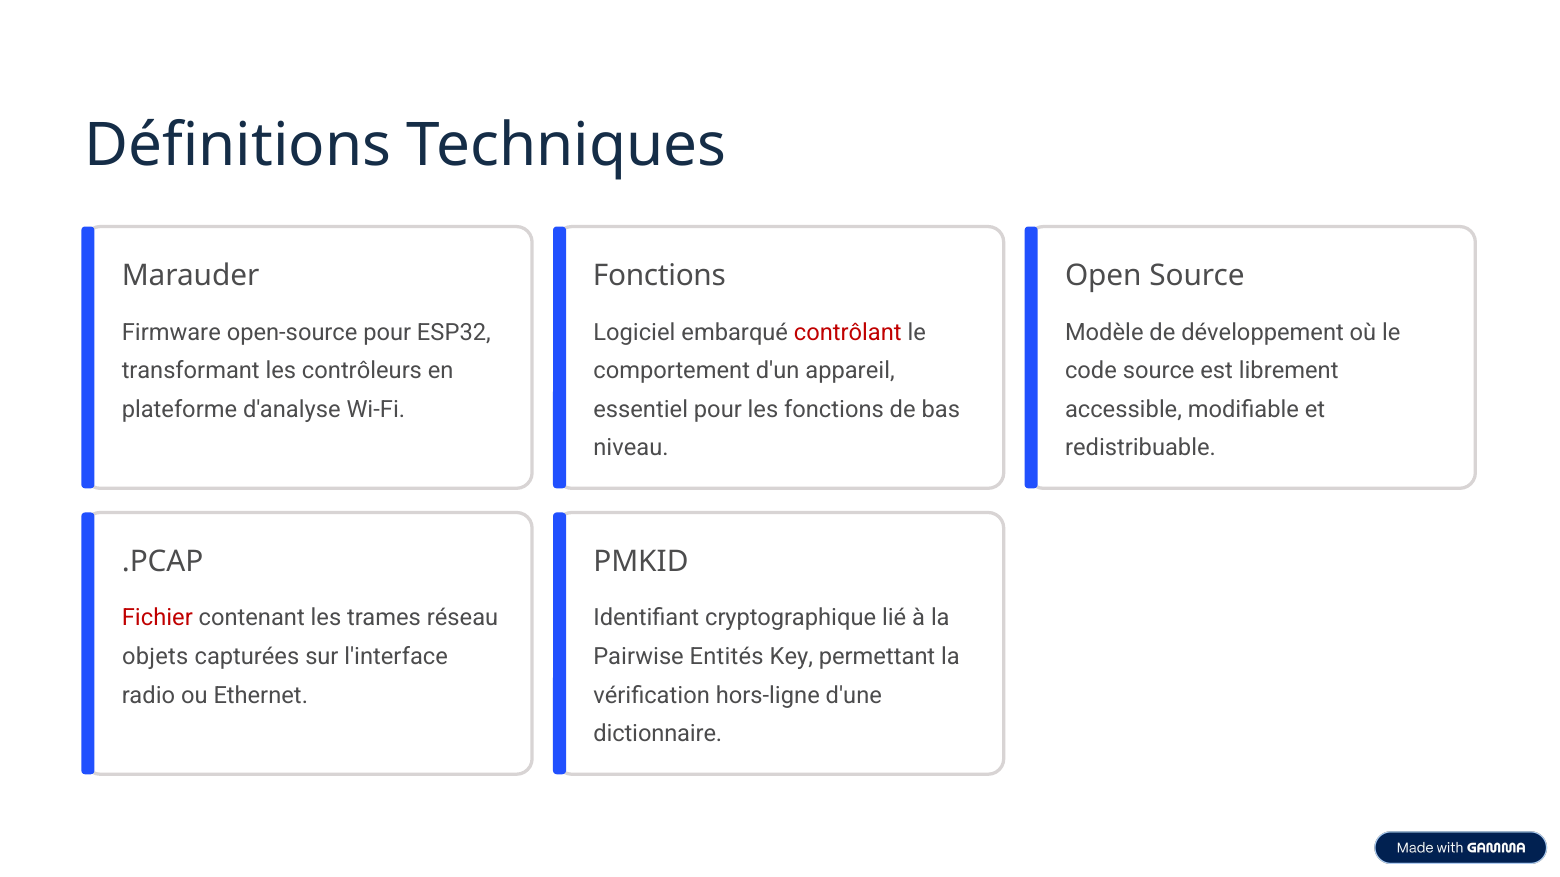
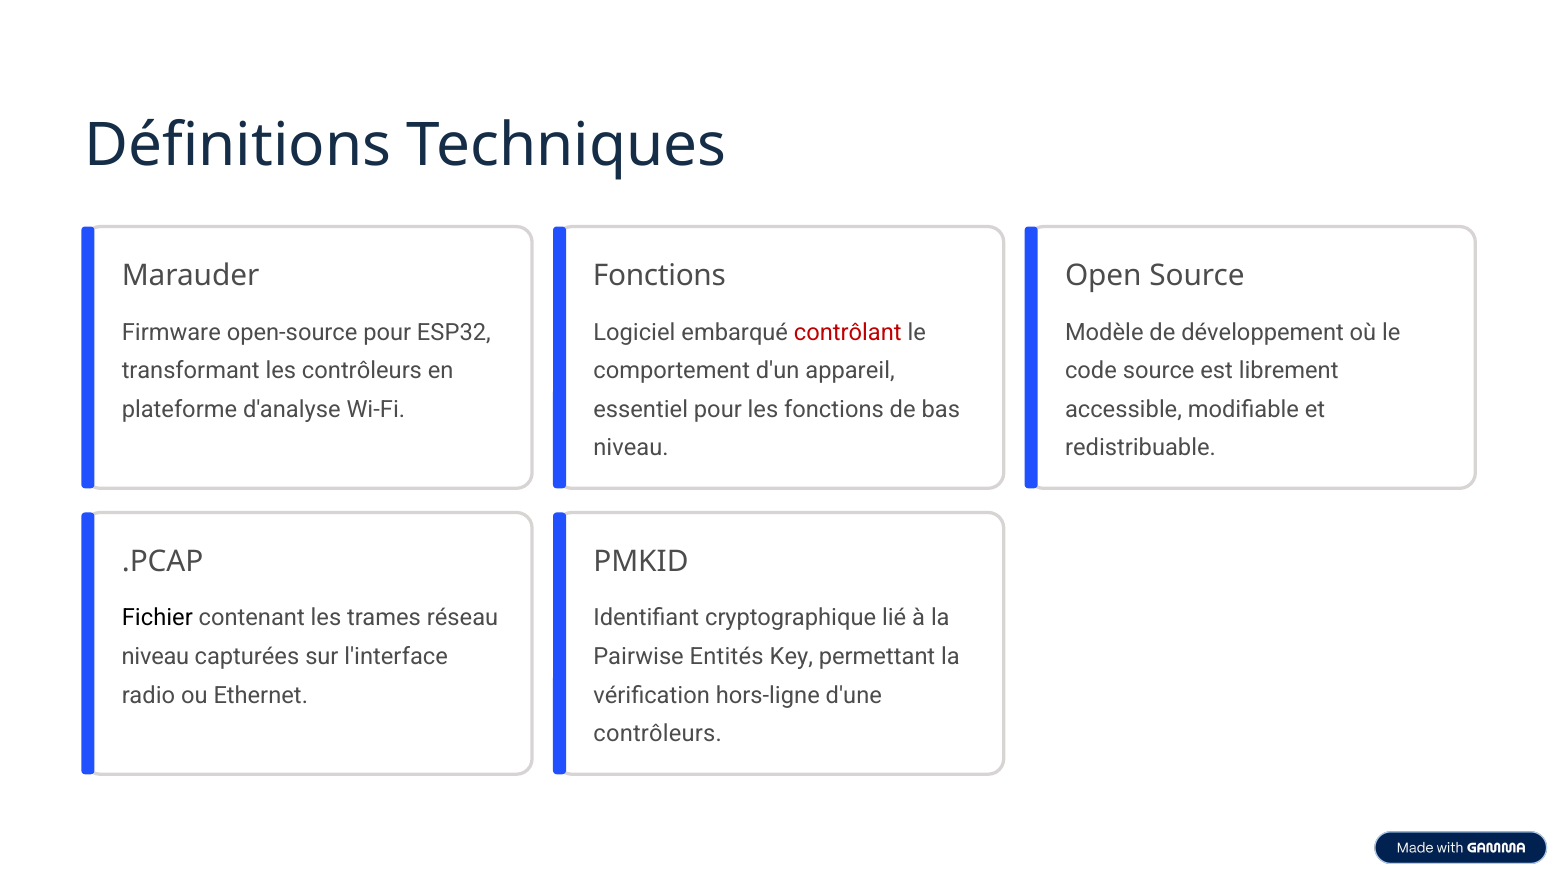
Fichier colour: red -> black
objets at (155, 657): objets -> niveau
dictionnaire at (658, 734): dictionnaire -> contrôleurs
